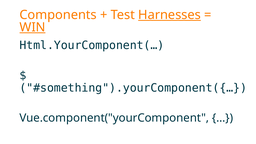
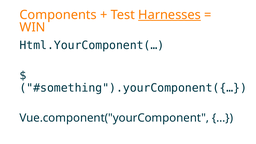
WIN underline: present -> none
